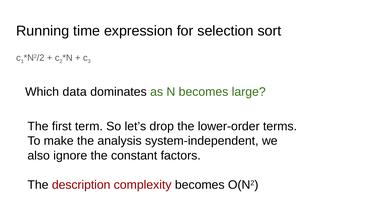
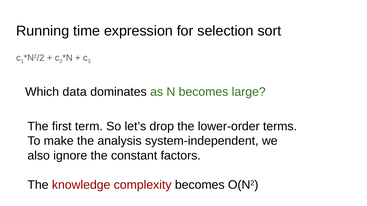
description: description -> knowledge
